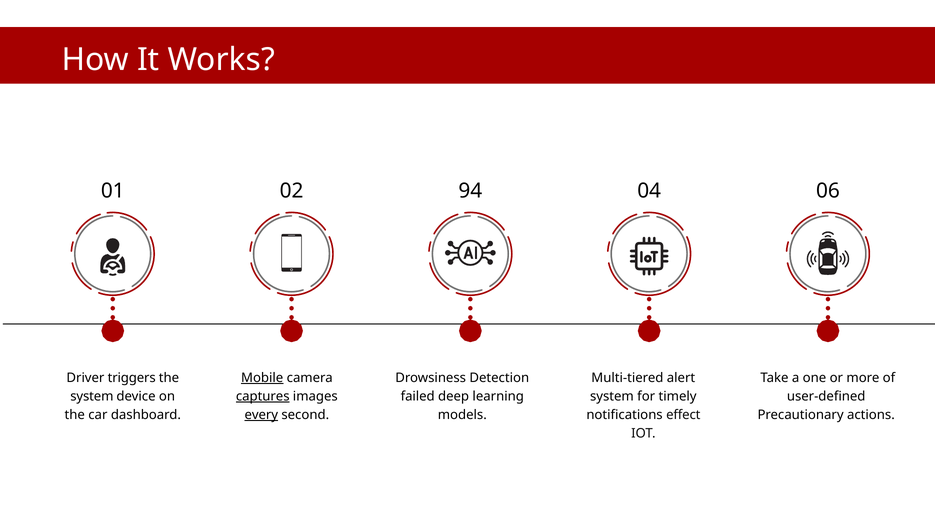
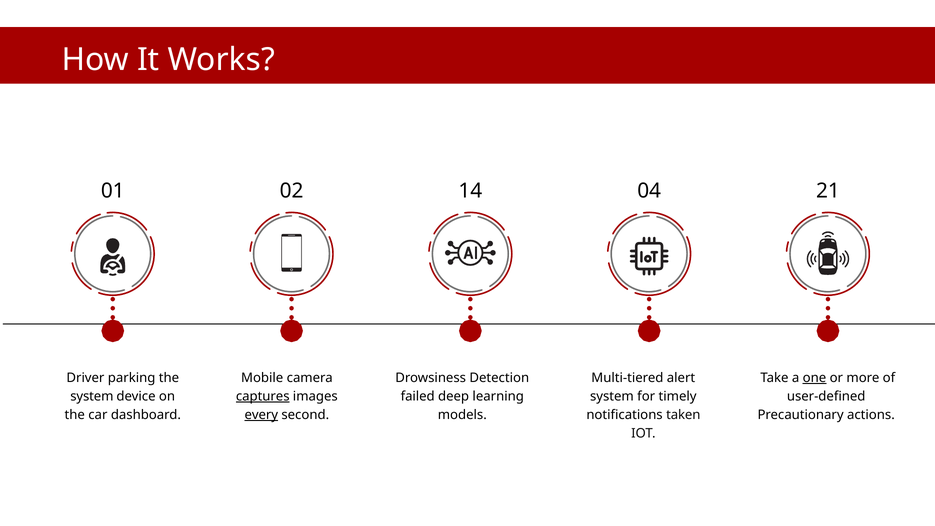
94: 94 -> 14
06: 06 -> 21
triggers: triggers -> parking
Mobile underline: present -> none
one underline: none -> present
effect: effect -> taken
